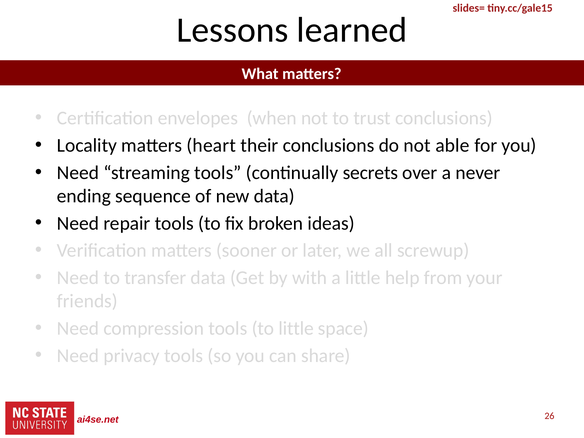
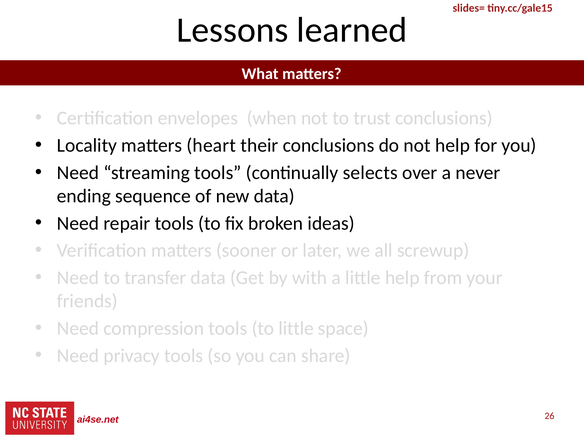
not able: able -> help
secrets: secrets -> selects
